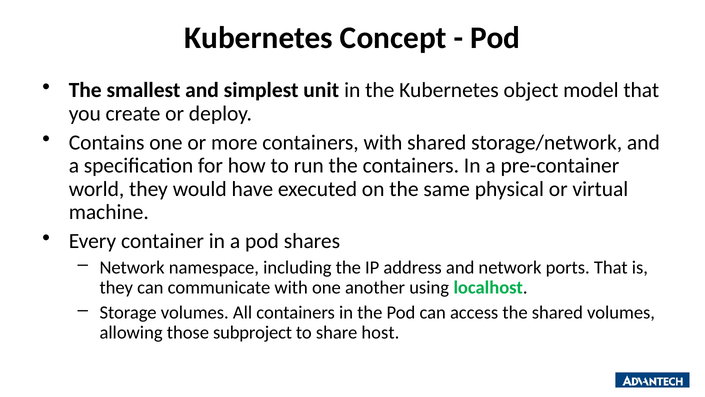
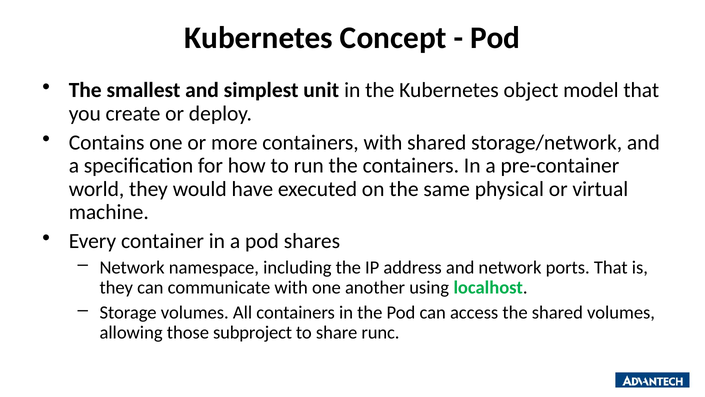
host: host -> runc
